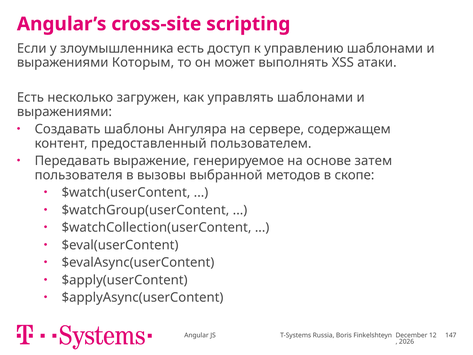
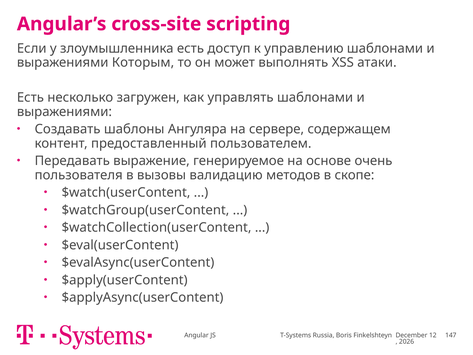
затем: затем -> очень
выбранной: выбранной -> валидацию
